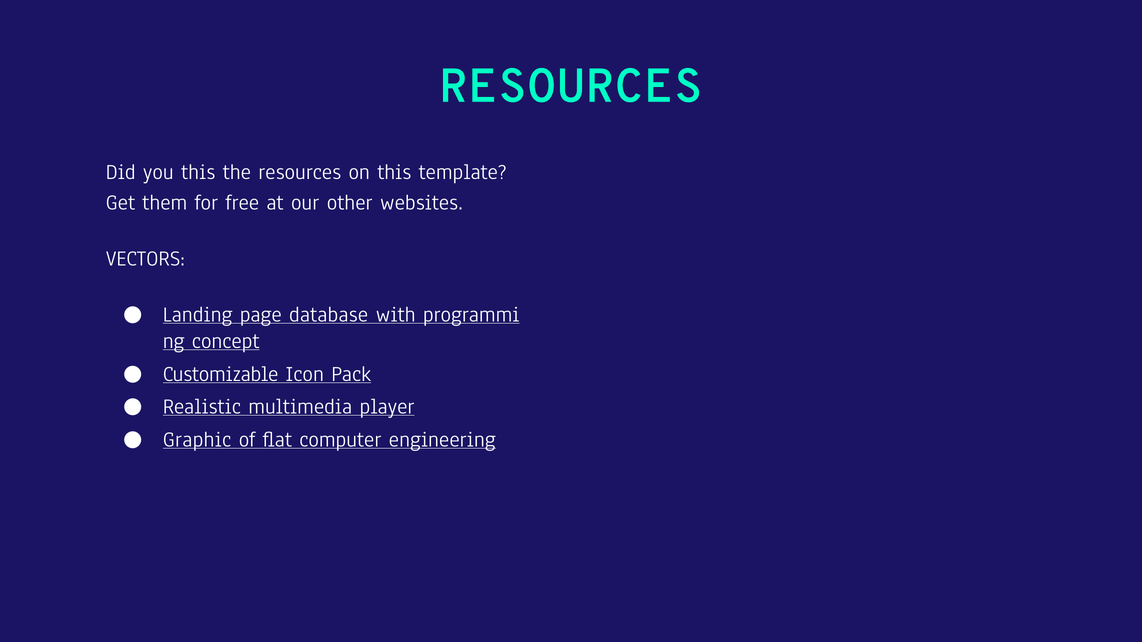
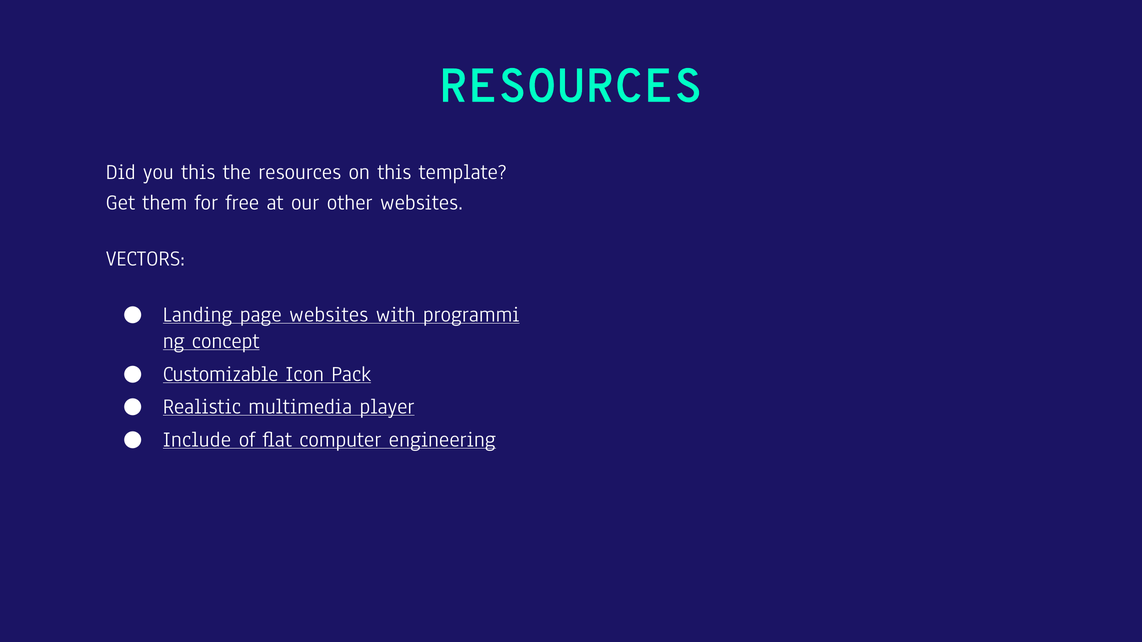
page database: database -> websites
Graphic: Graphic -> Include
